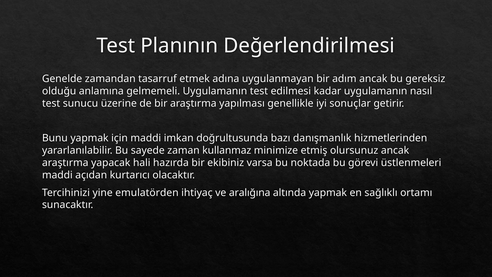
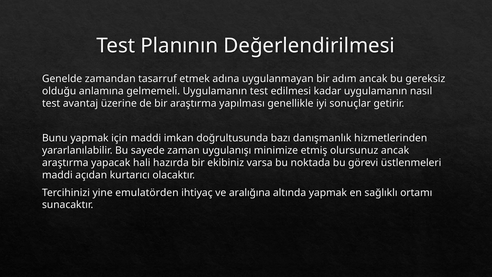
sunucu: sunucu -> avantaj
kullanmaz: kullanmaz -> uygulanışı
